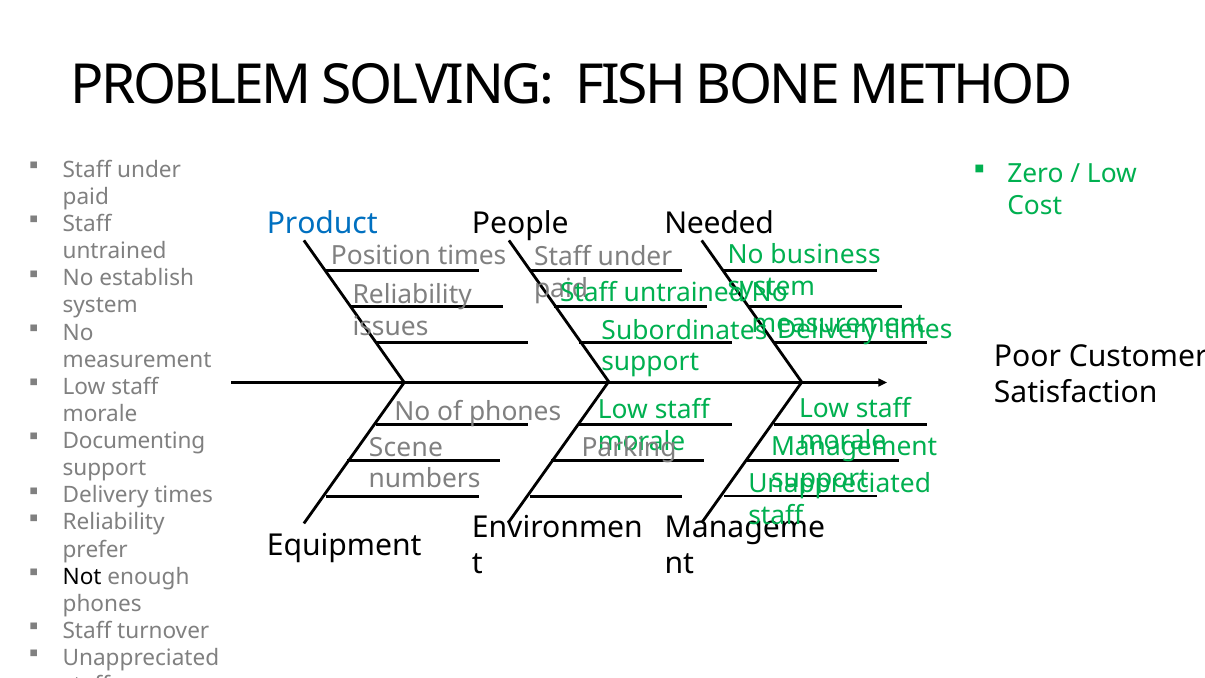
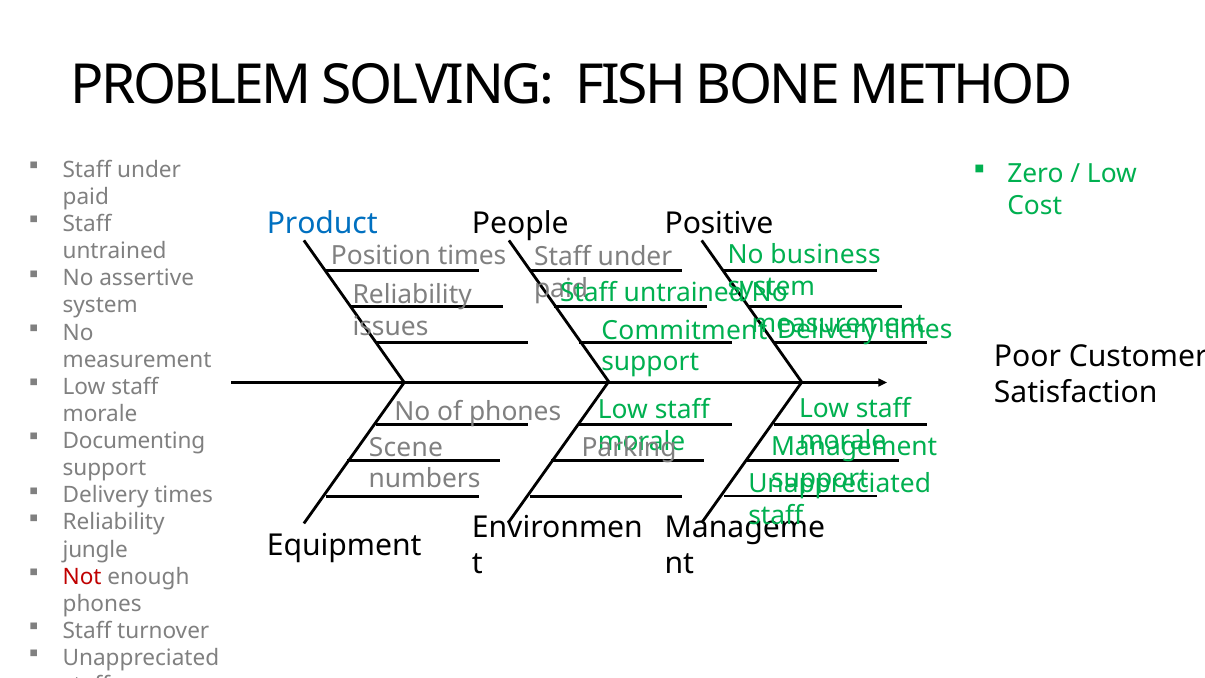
Needed: Needed -> Positive
establish: establish -> assertive
Subordinates: Subordinates -> Commitment
prefer: prefer -> jungle
Not colour: black -> red
